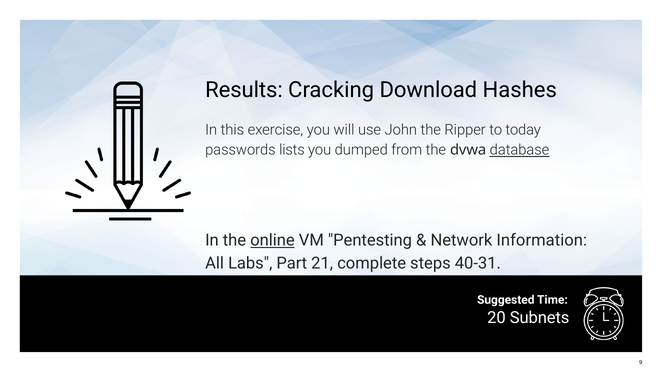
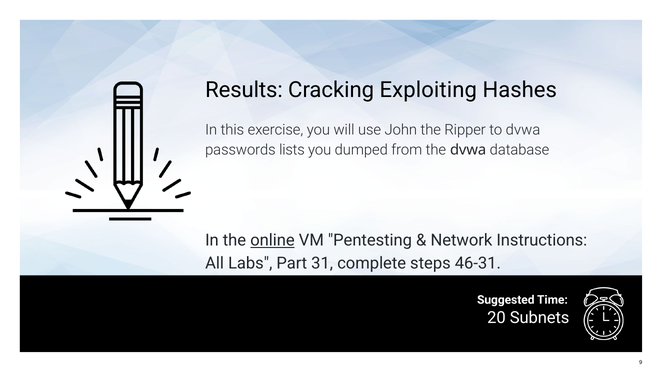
Download: Download -> Exploiting
to today: today -> dvwa
database underline: present -> none
Information: Information -> Instructions
21: 21 -> 31
40-31: 40-31 -> 46-31
